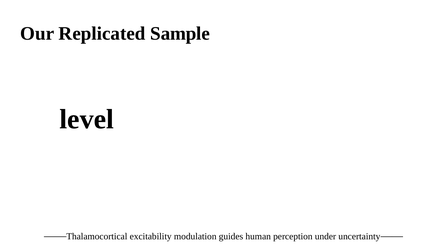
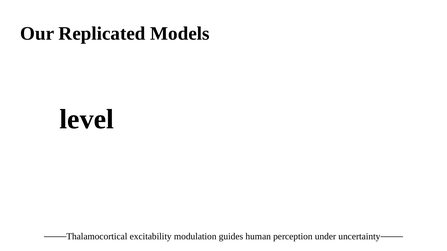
Sample: Sample -> Models
